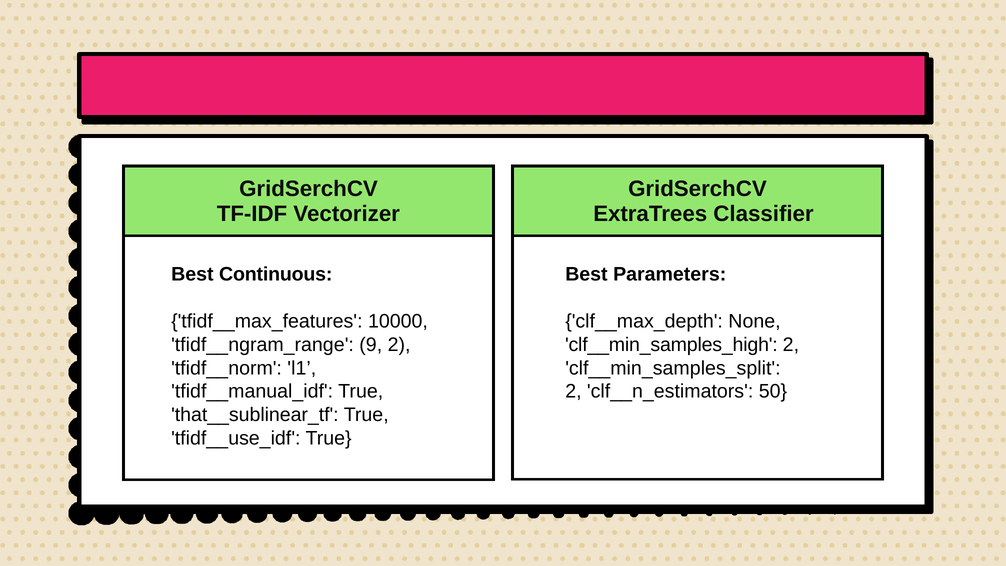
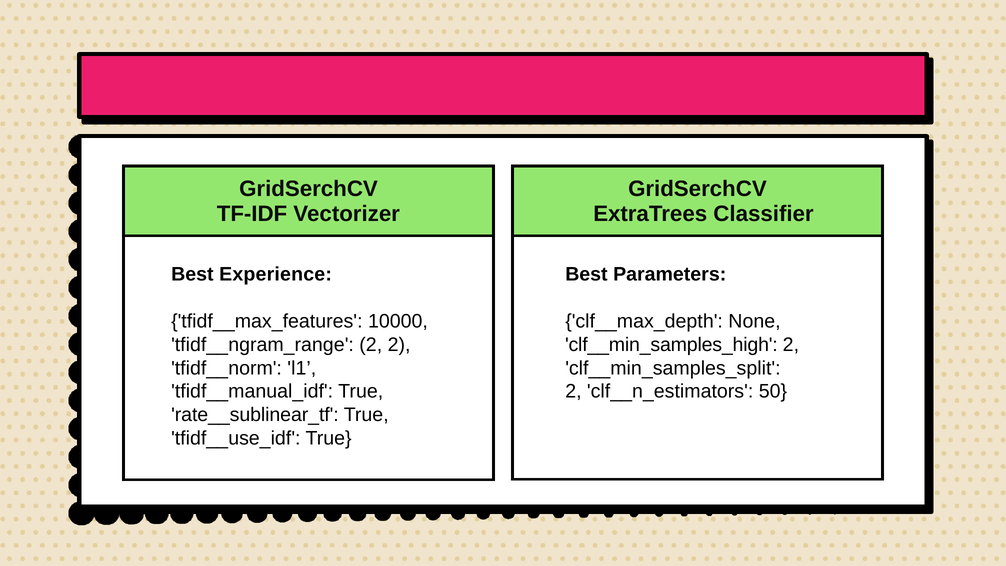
Continuous: Continuous -> Experience
tfidf__ngram_range 9: 9 -> 2
that__sublinear_tf: that__sublinear_tf -> rate__sublinear_tf
